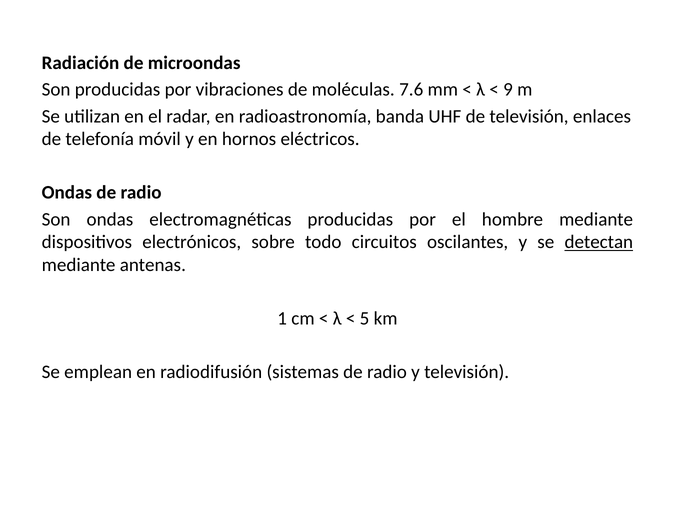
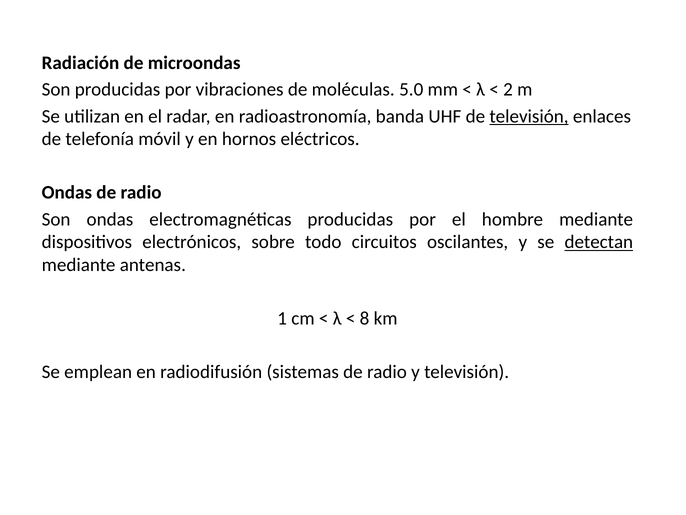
7.6: 7.6 -> 5.0
9: 9 -> 2
televisión at (529, 116) underline: none -> present
5: 5 -> 8
